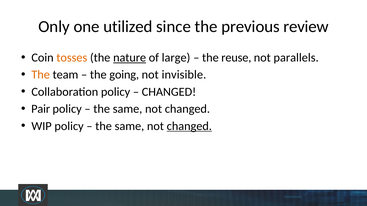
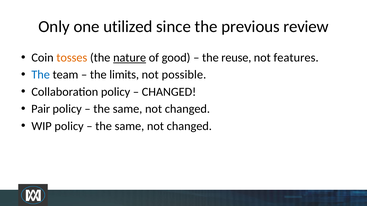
large: large -> good
parallels: parallels -> features
The at (41, 75) colour: orange -> blue
going: going -> limits
invisible: invisible -> possible
changed at (189, 126) underline: present -> none
